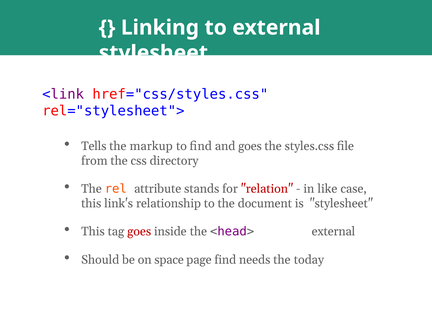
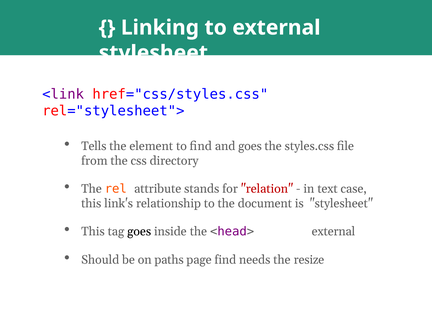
markup: markup -> element
like: like -> text
goes at (139, 232) colour: red -> black
space: space -> paths
today: today -> resize
